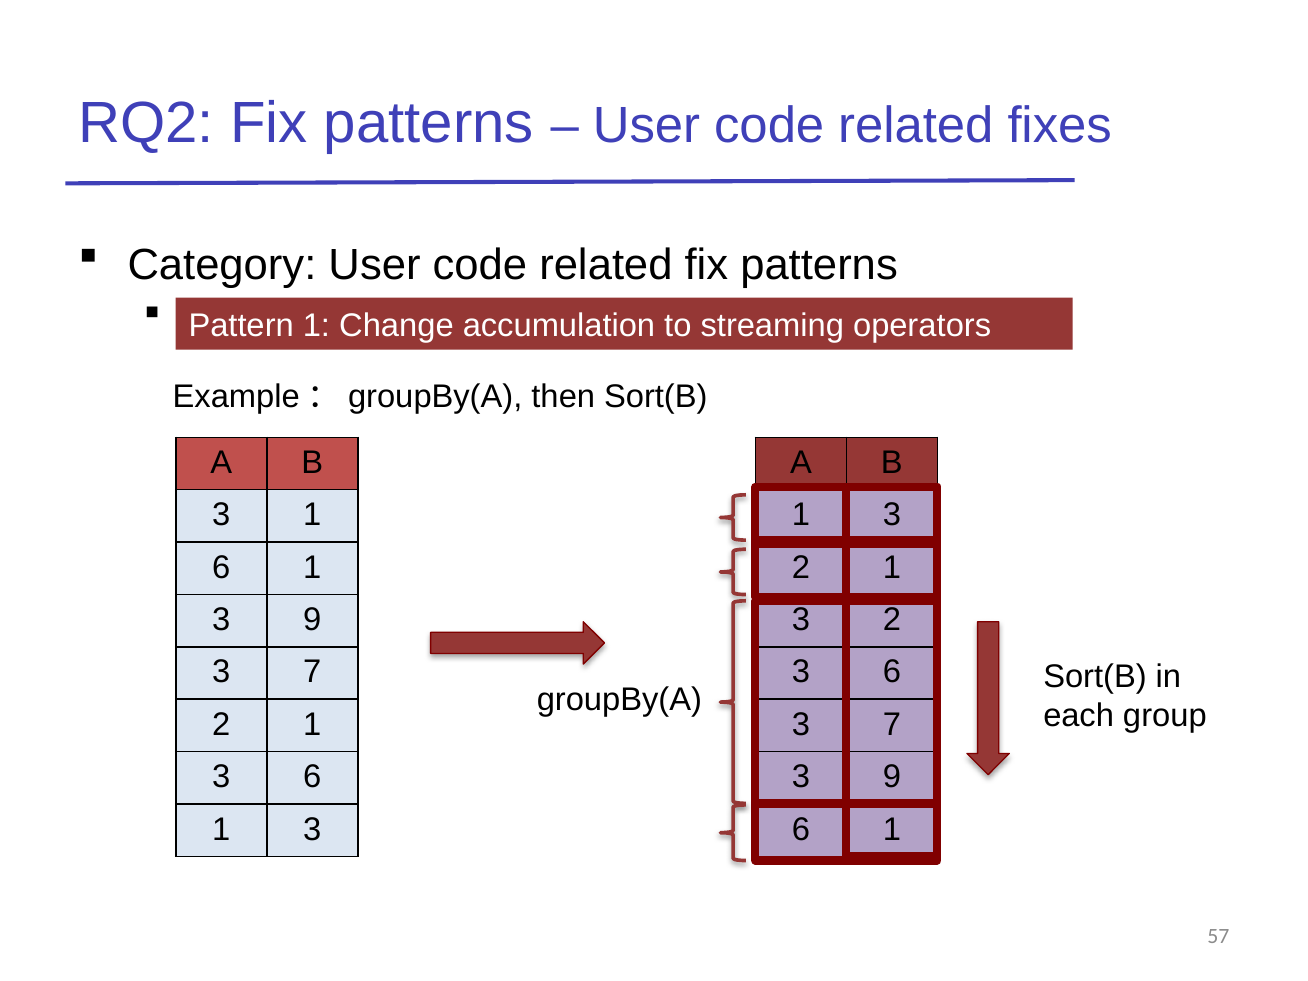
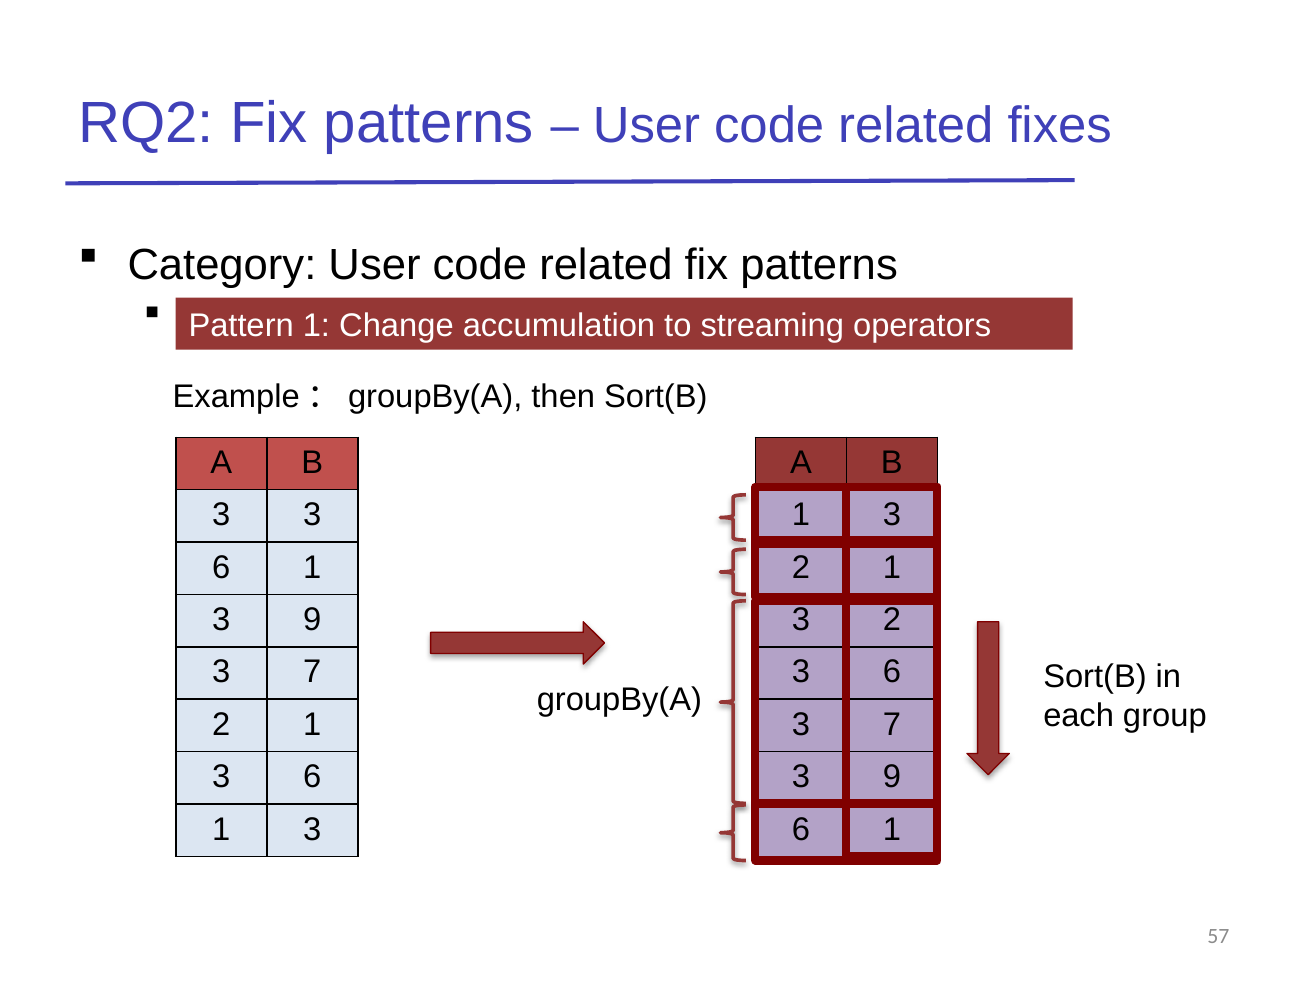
3 1: 1 -> 3
